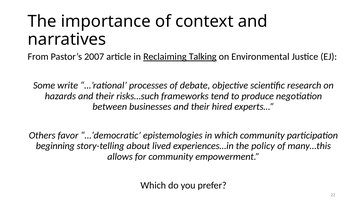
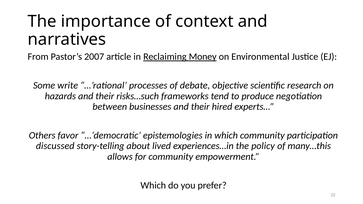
Talking: Talking -> Money
beginning: beginning -> discussed
